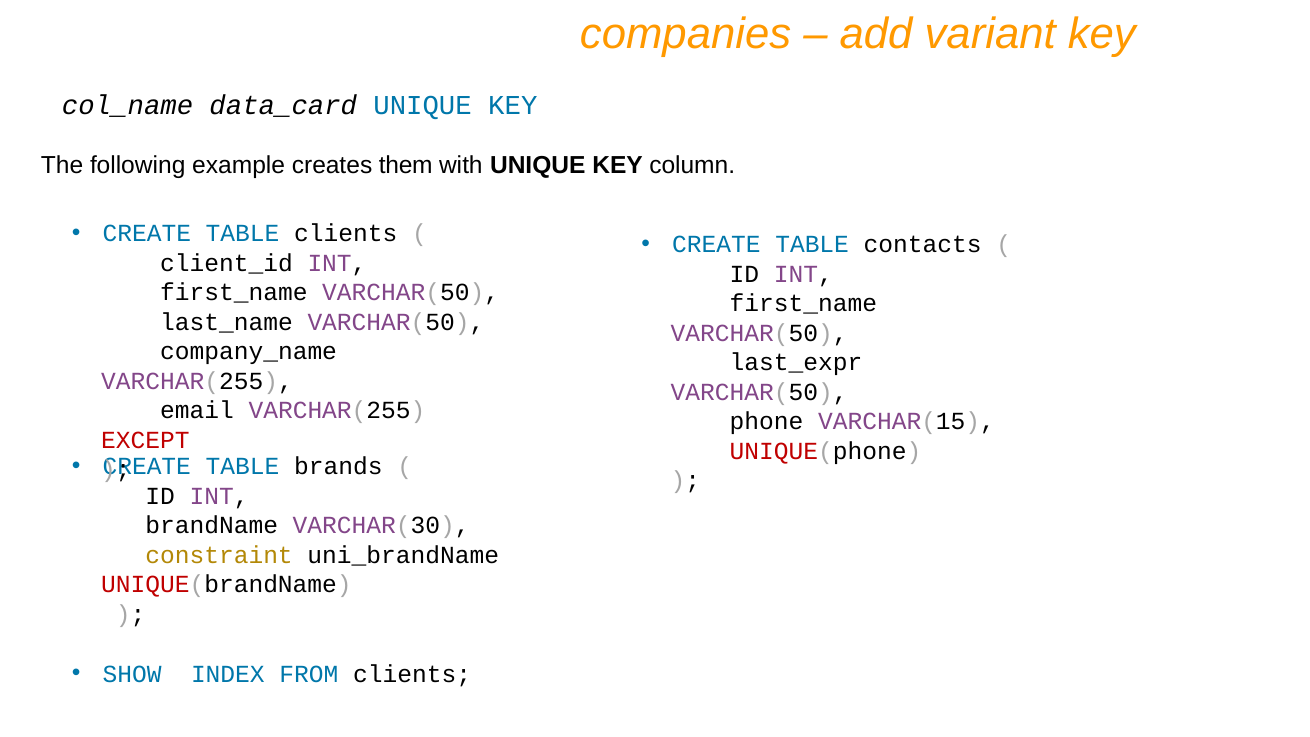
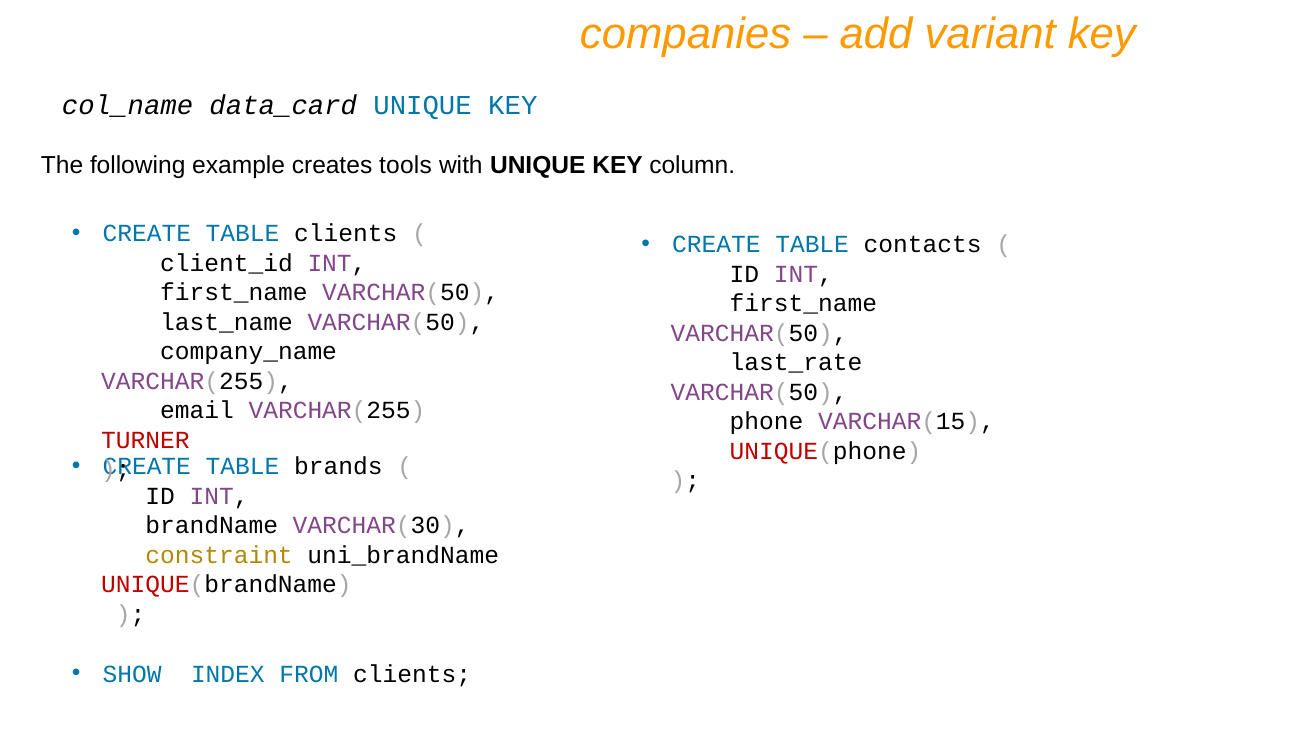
them: them -> tools
last_expr: last_expr -> last_rate
EXCEPT: EXCEPT -> TURNER
